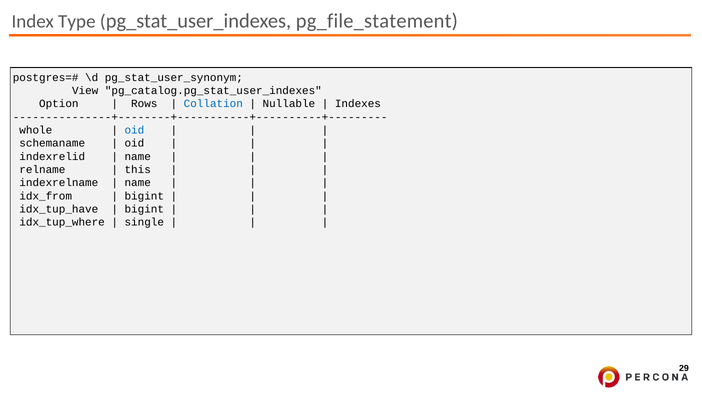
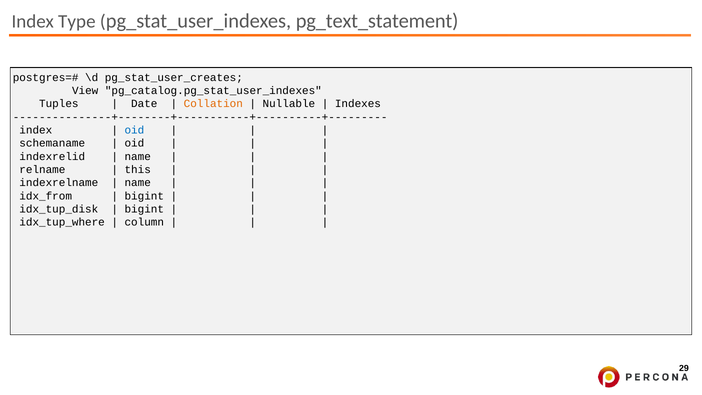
pg_file_statement: pg_file_statement -> pg_text_statement
pg_stat_user_synonym: pg_stat_user_synonym -> pg_stat_user_creates
Option: Option -> Tuples
Rows: Rows -> Date
Collation colour: blue -> orange
whole at (36, 130): whole -> index
idx_tup_have: idx_tup_have -> idx_tup_disk
single: single -> column
